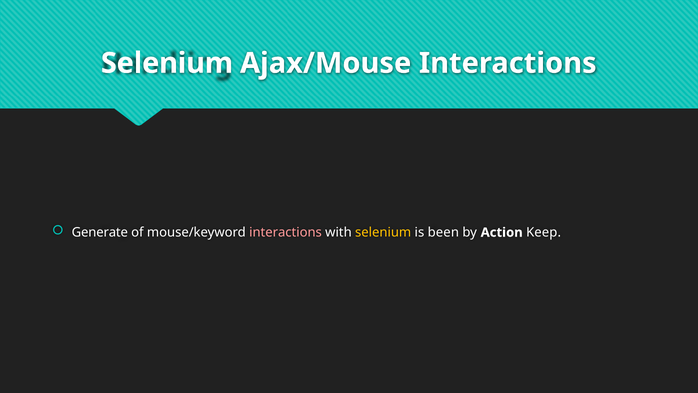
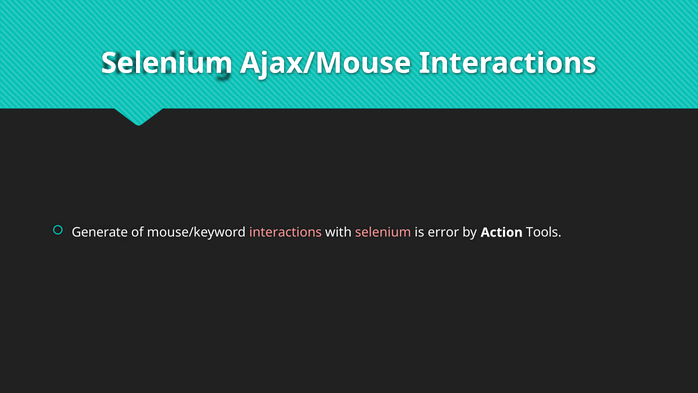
selenium at (383, 232) colour: yellow -> pink
been: been -> error
Keep: Keep -> Tools
